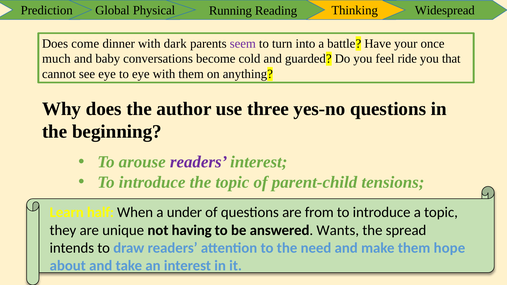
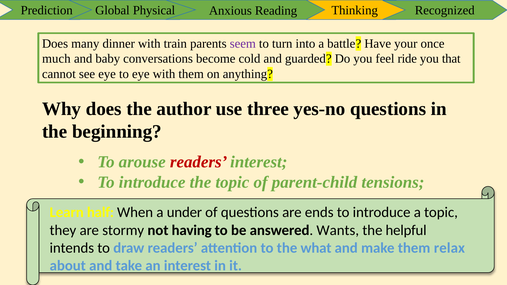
Widespread: Widespread -> Recognized
Running: Running -> Anxious
come: come -> many
dark: dark -> train
readers at (199, 162) colour: purple -> red
from: from -> ends
unique: unique -> stormy
spread: spread -> helpful
need: need -> what
hope: hope -> relax
